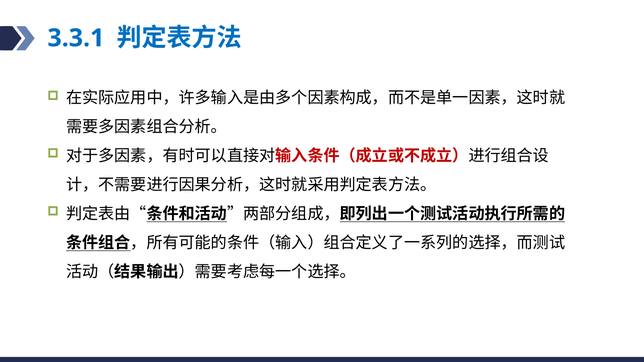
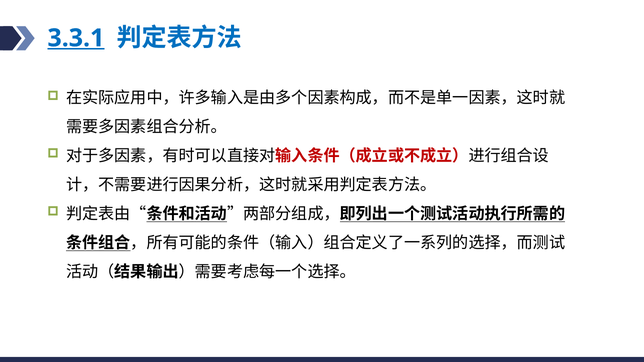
3.3.1 underline: none -> present
